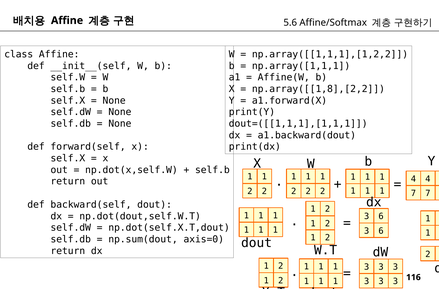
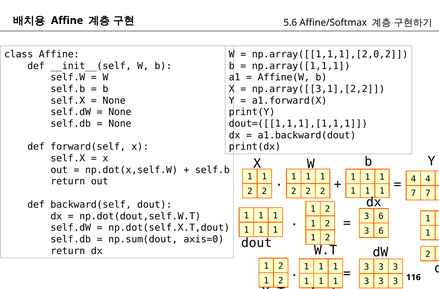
np.array([[1,1,1],[1,2,2: np.array([[1,1,1],[1,2,2 -> np.array([[1,1,1],[2,0,2
np.array([[1,8],[2,2: np.array([[1,8],[2,2 -> np.array([[3,1],[2,2
